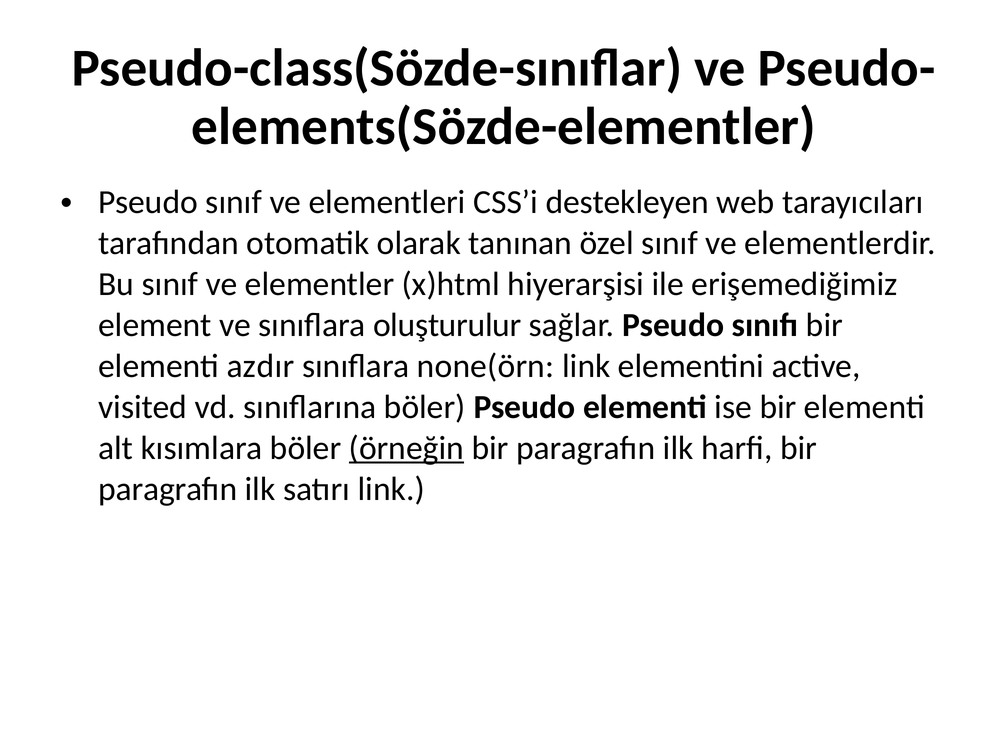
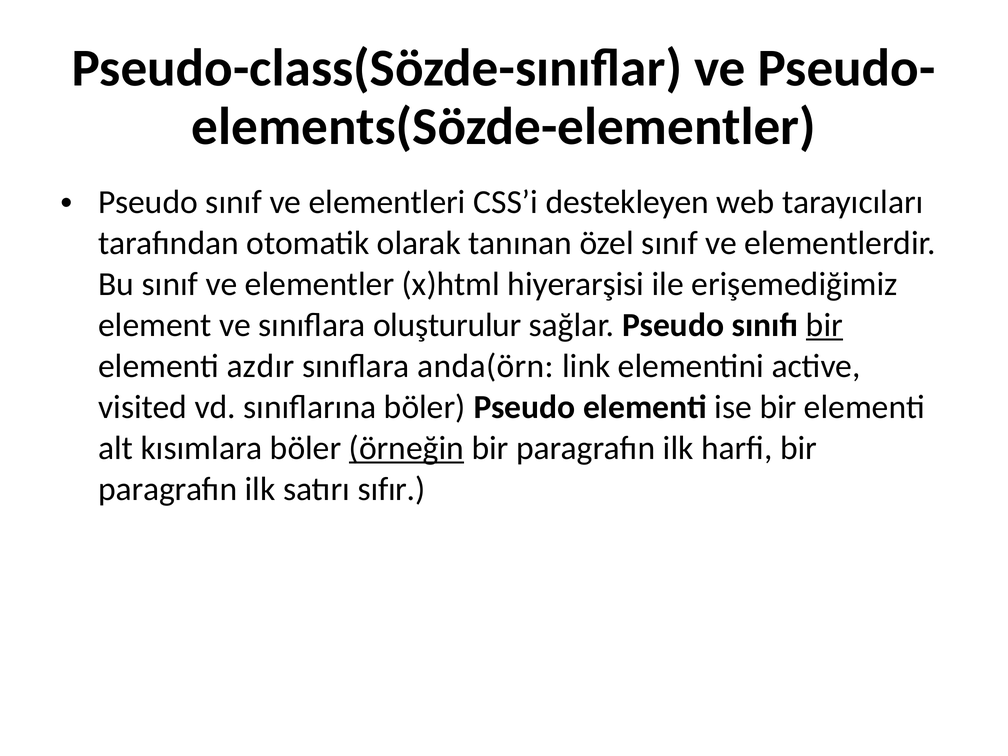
bir at (824, 325) underline: none -> present
none(örn: none(örn -> anda(örn
satırı link: link -> sıfır
